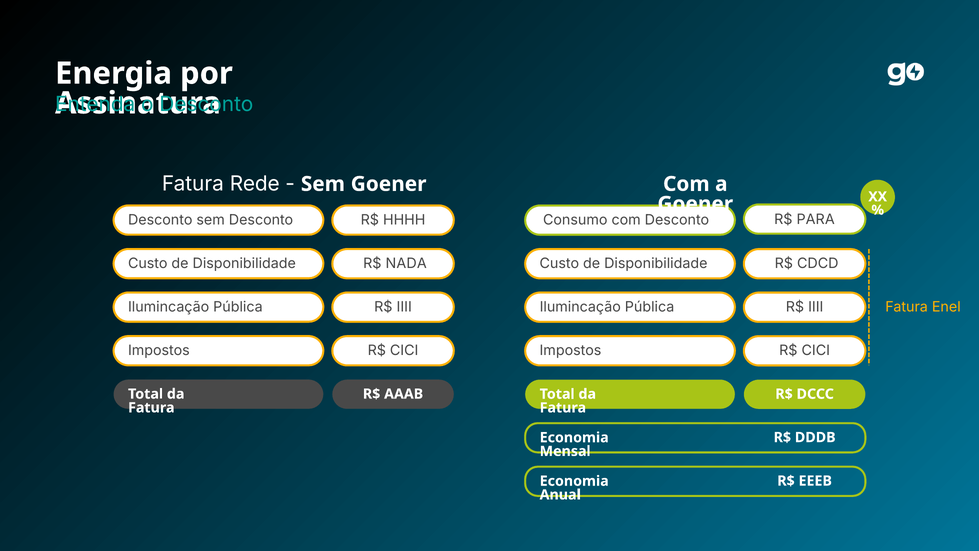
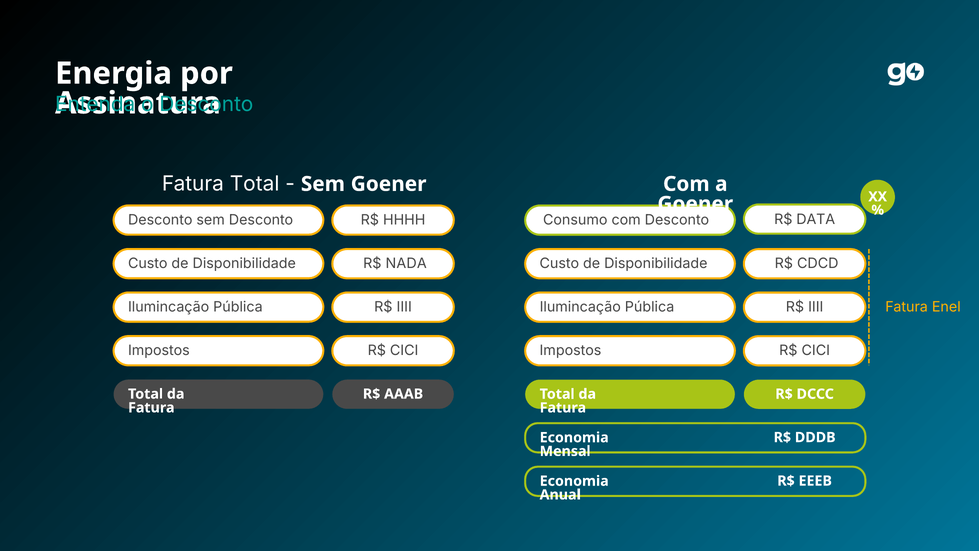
Fatura Rede: Rede -> Total
PARA: PARA -> DATA
